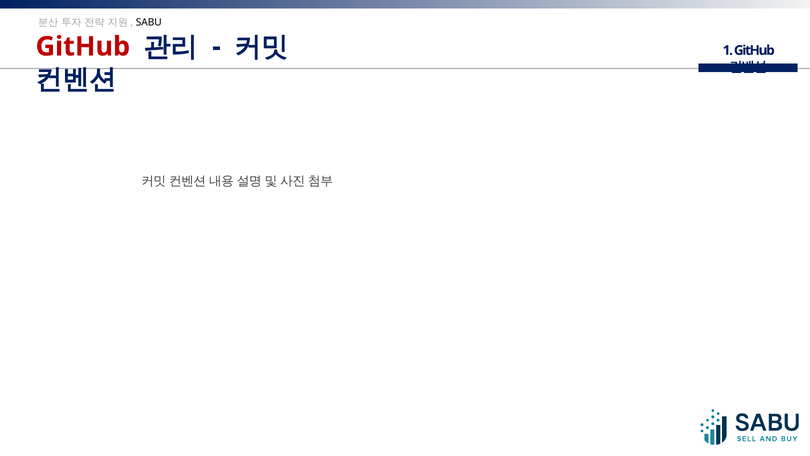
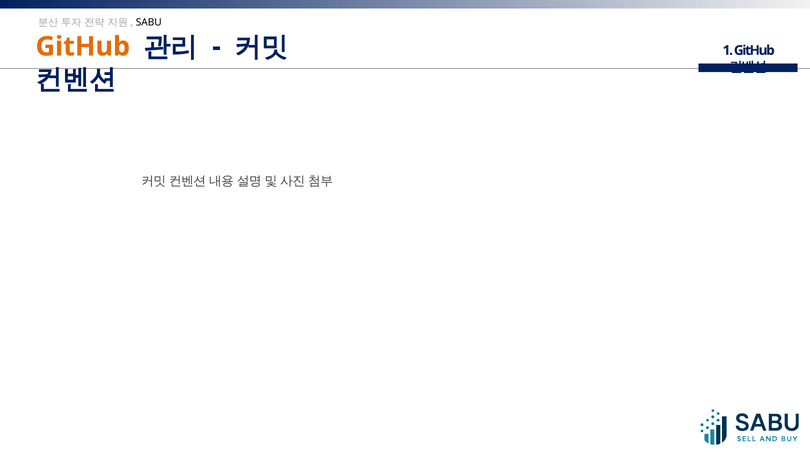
GitHub at (83, 47) colour: red -> orange
